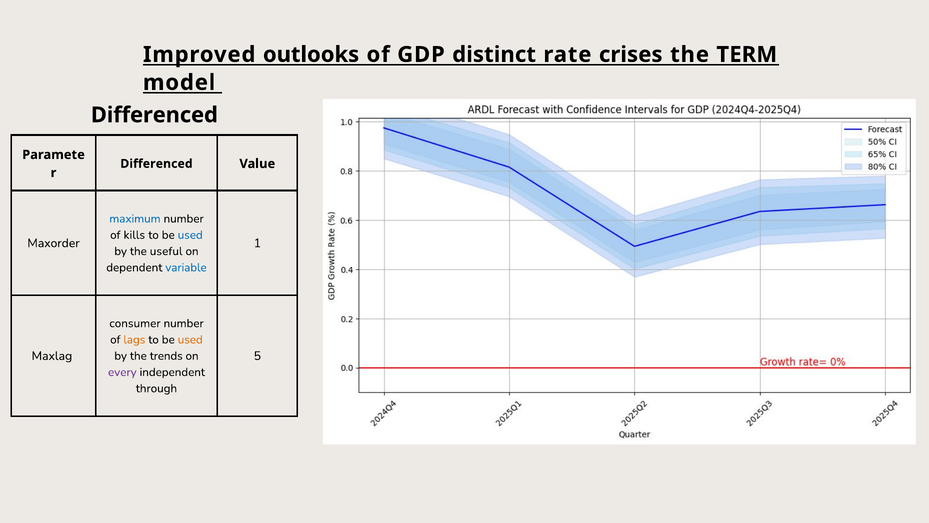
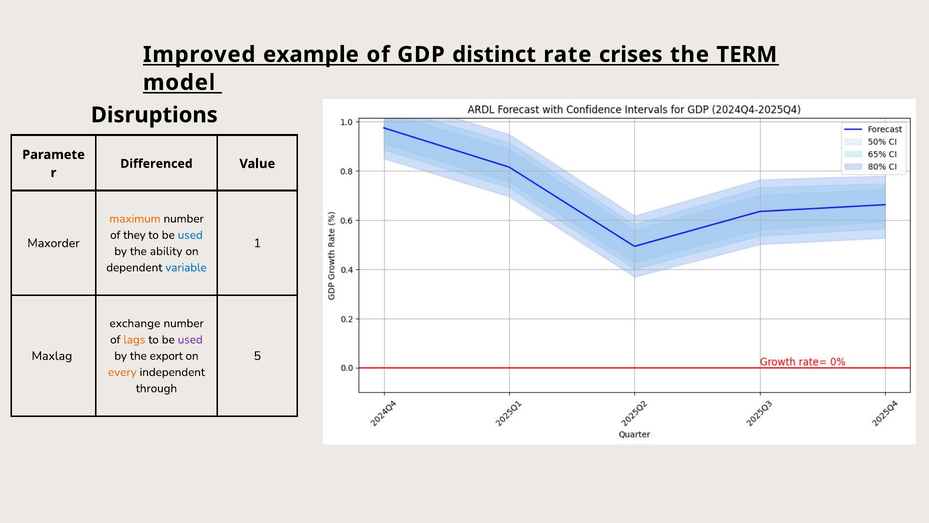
outlooks: outlooks -> example
Differenced at (154, 115): Differenced -> Disruptions
maximum colour: blue -> orange
kills: kills -> they
useful: useful -> ability
consumer: consumer -> exchange
used at (190, 339) colour: orange -> purple
trends: trends -> export
every colour: purple -> orange
